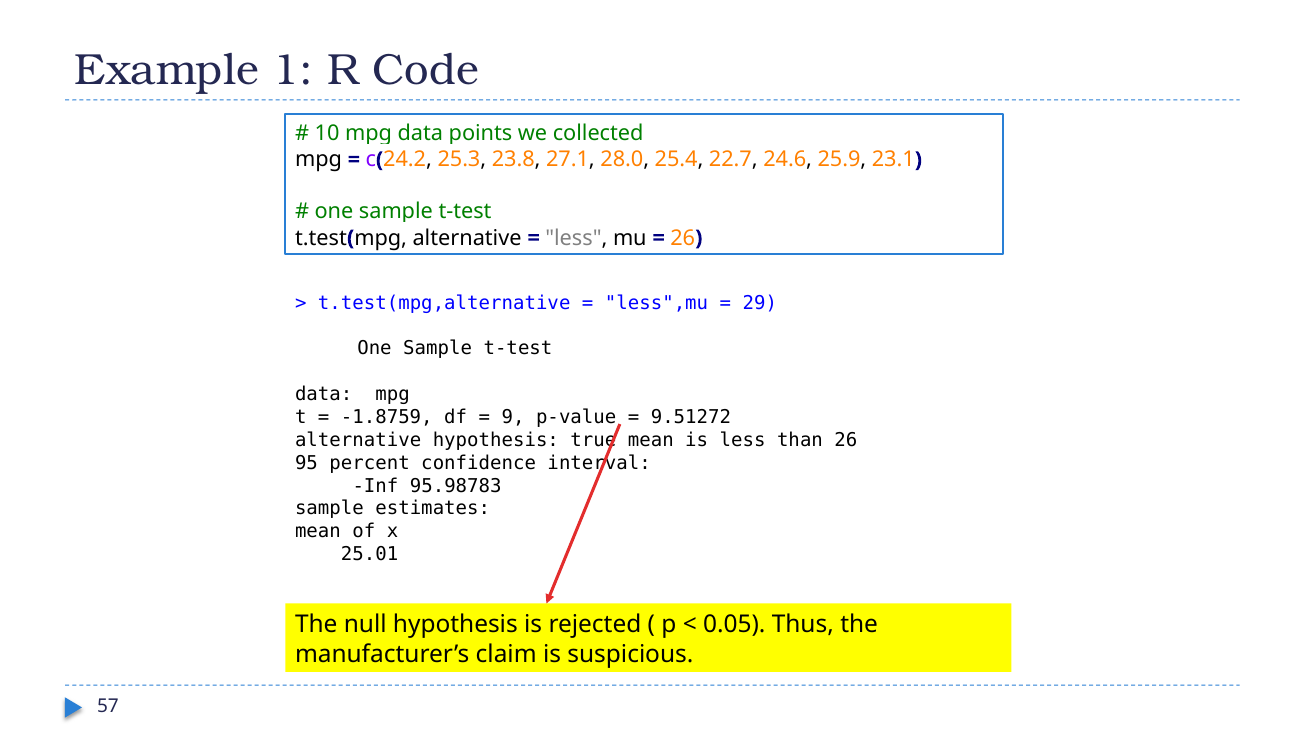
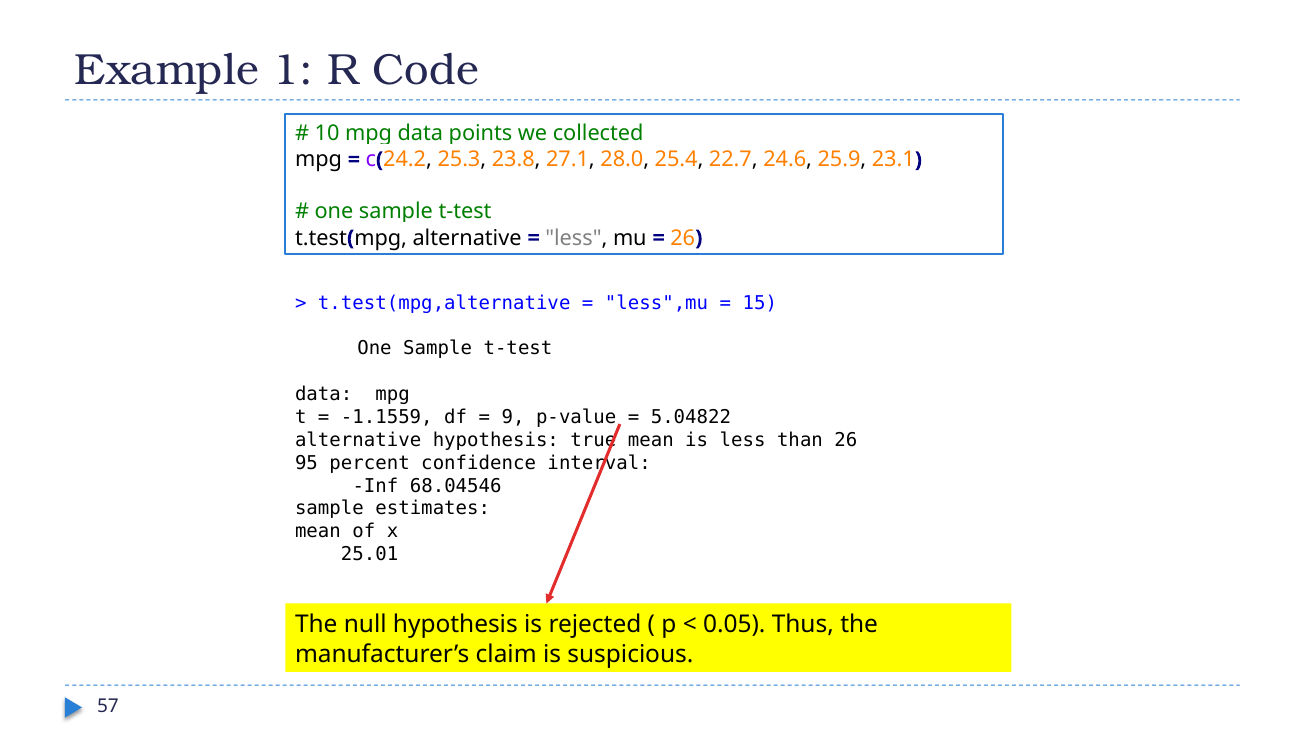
29: 29 -> 15
-1.8759: -1.8759 -> -1.1559
9.51272: 9.51272 -> 5.04822
95.98783: 95.98783 -> 68.04546
